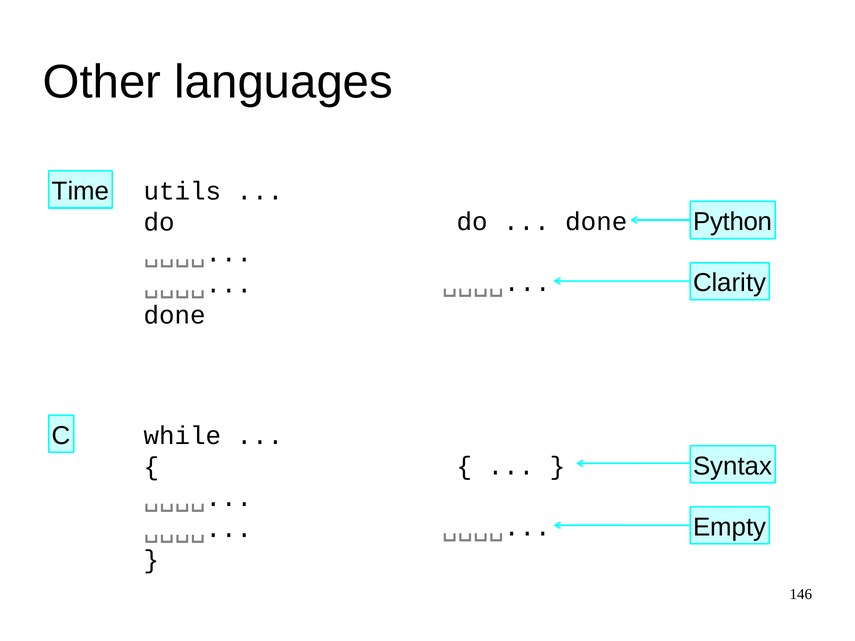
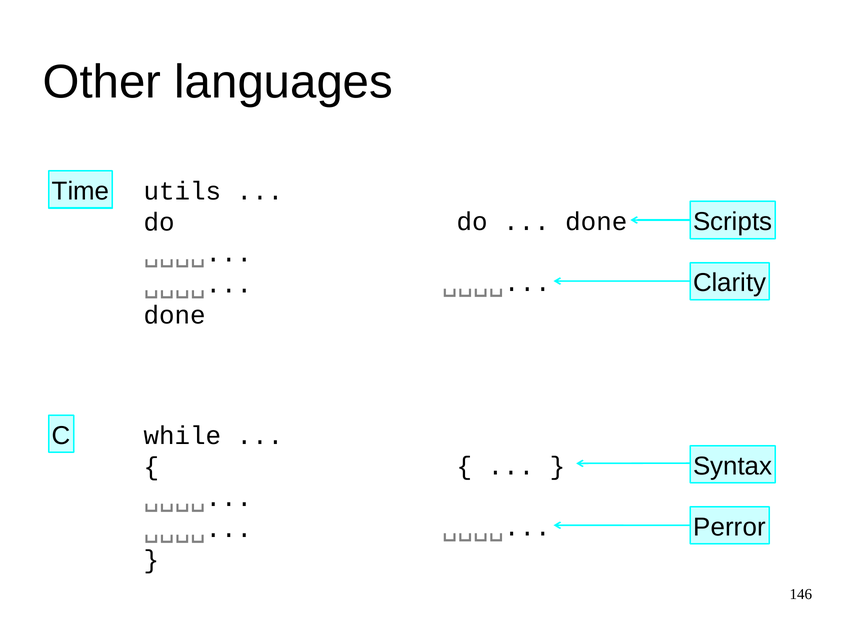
Python: Python -> Scripts
Empty: Empty -> Perror
